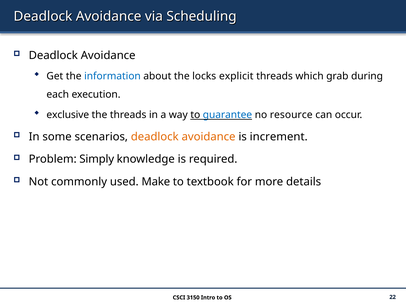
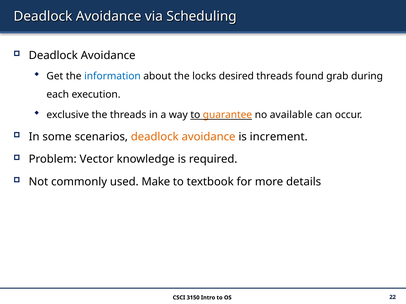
explicit: explicit -> desired
which: which -> found
guarantee colour: blue -> orange
resource: resource -> available
Simply: Simply -> Vector
